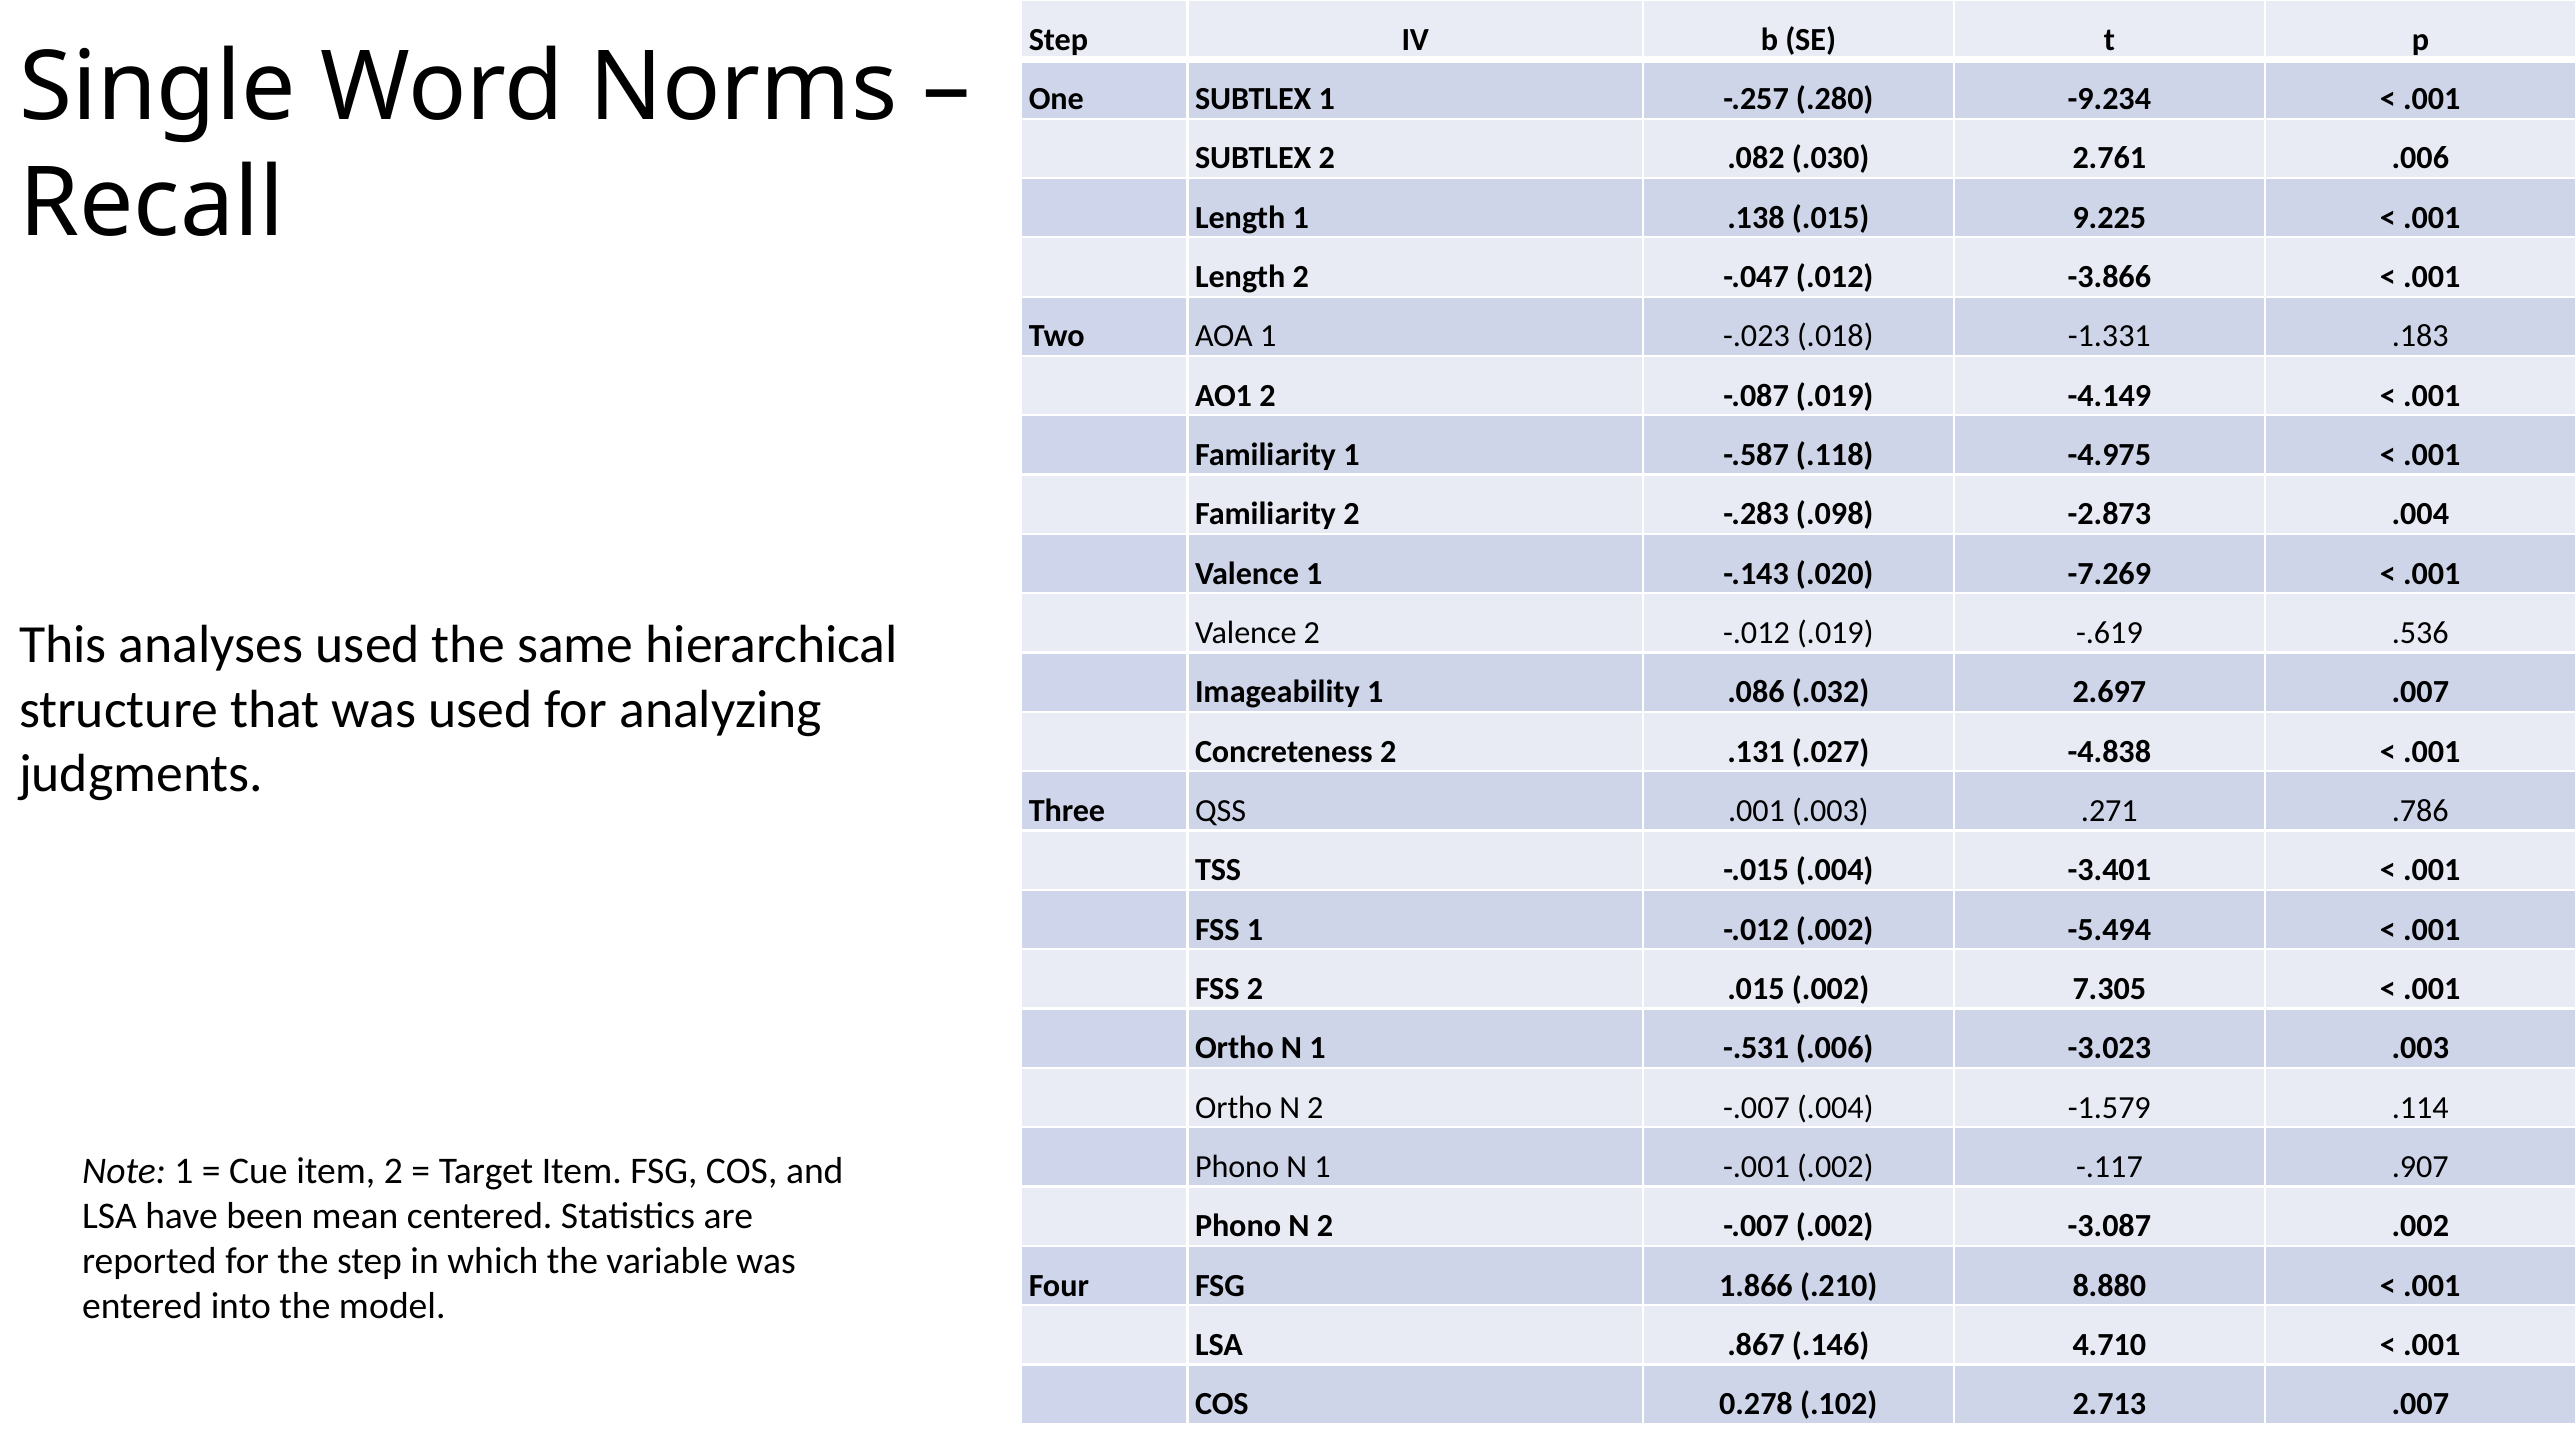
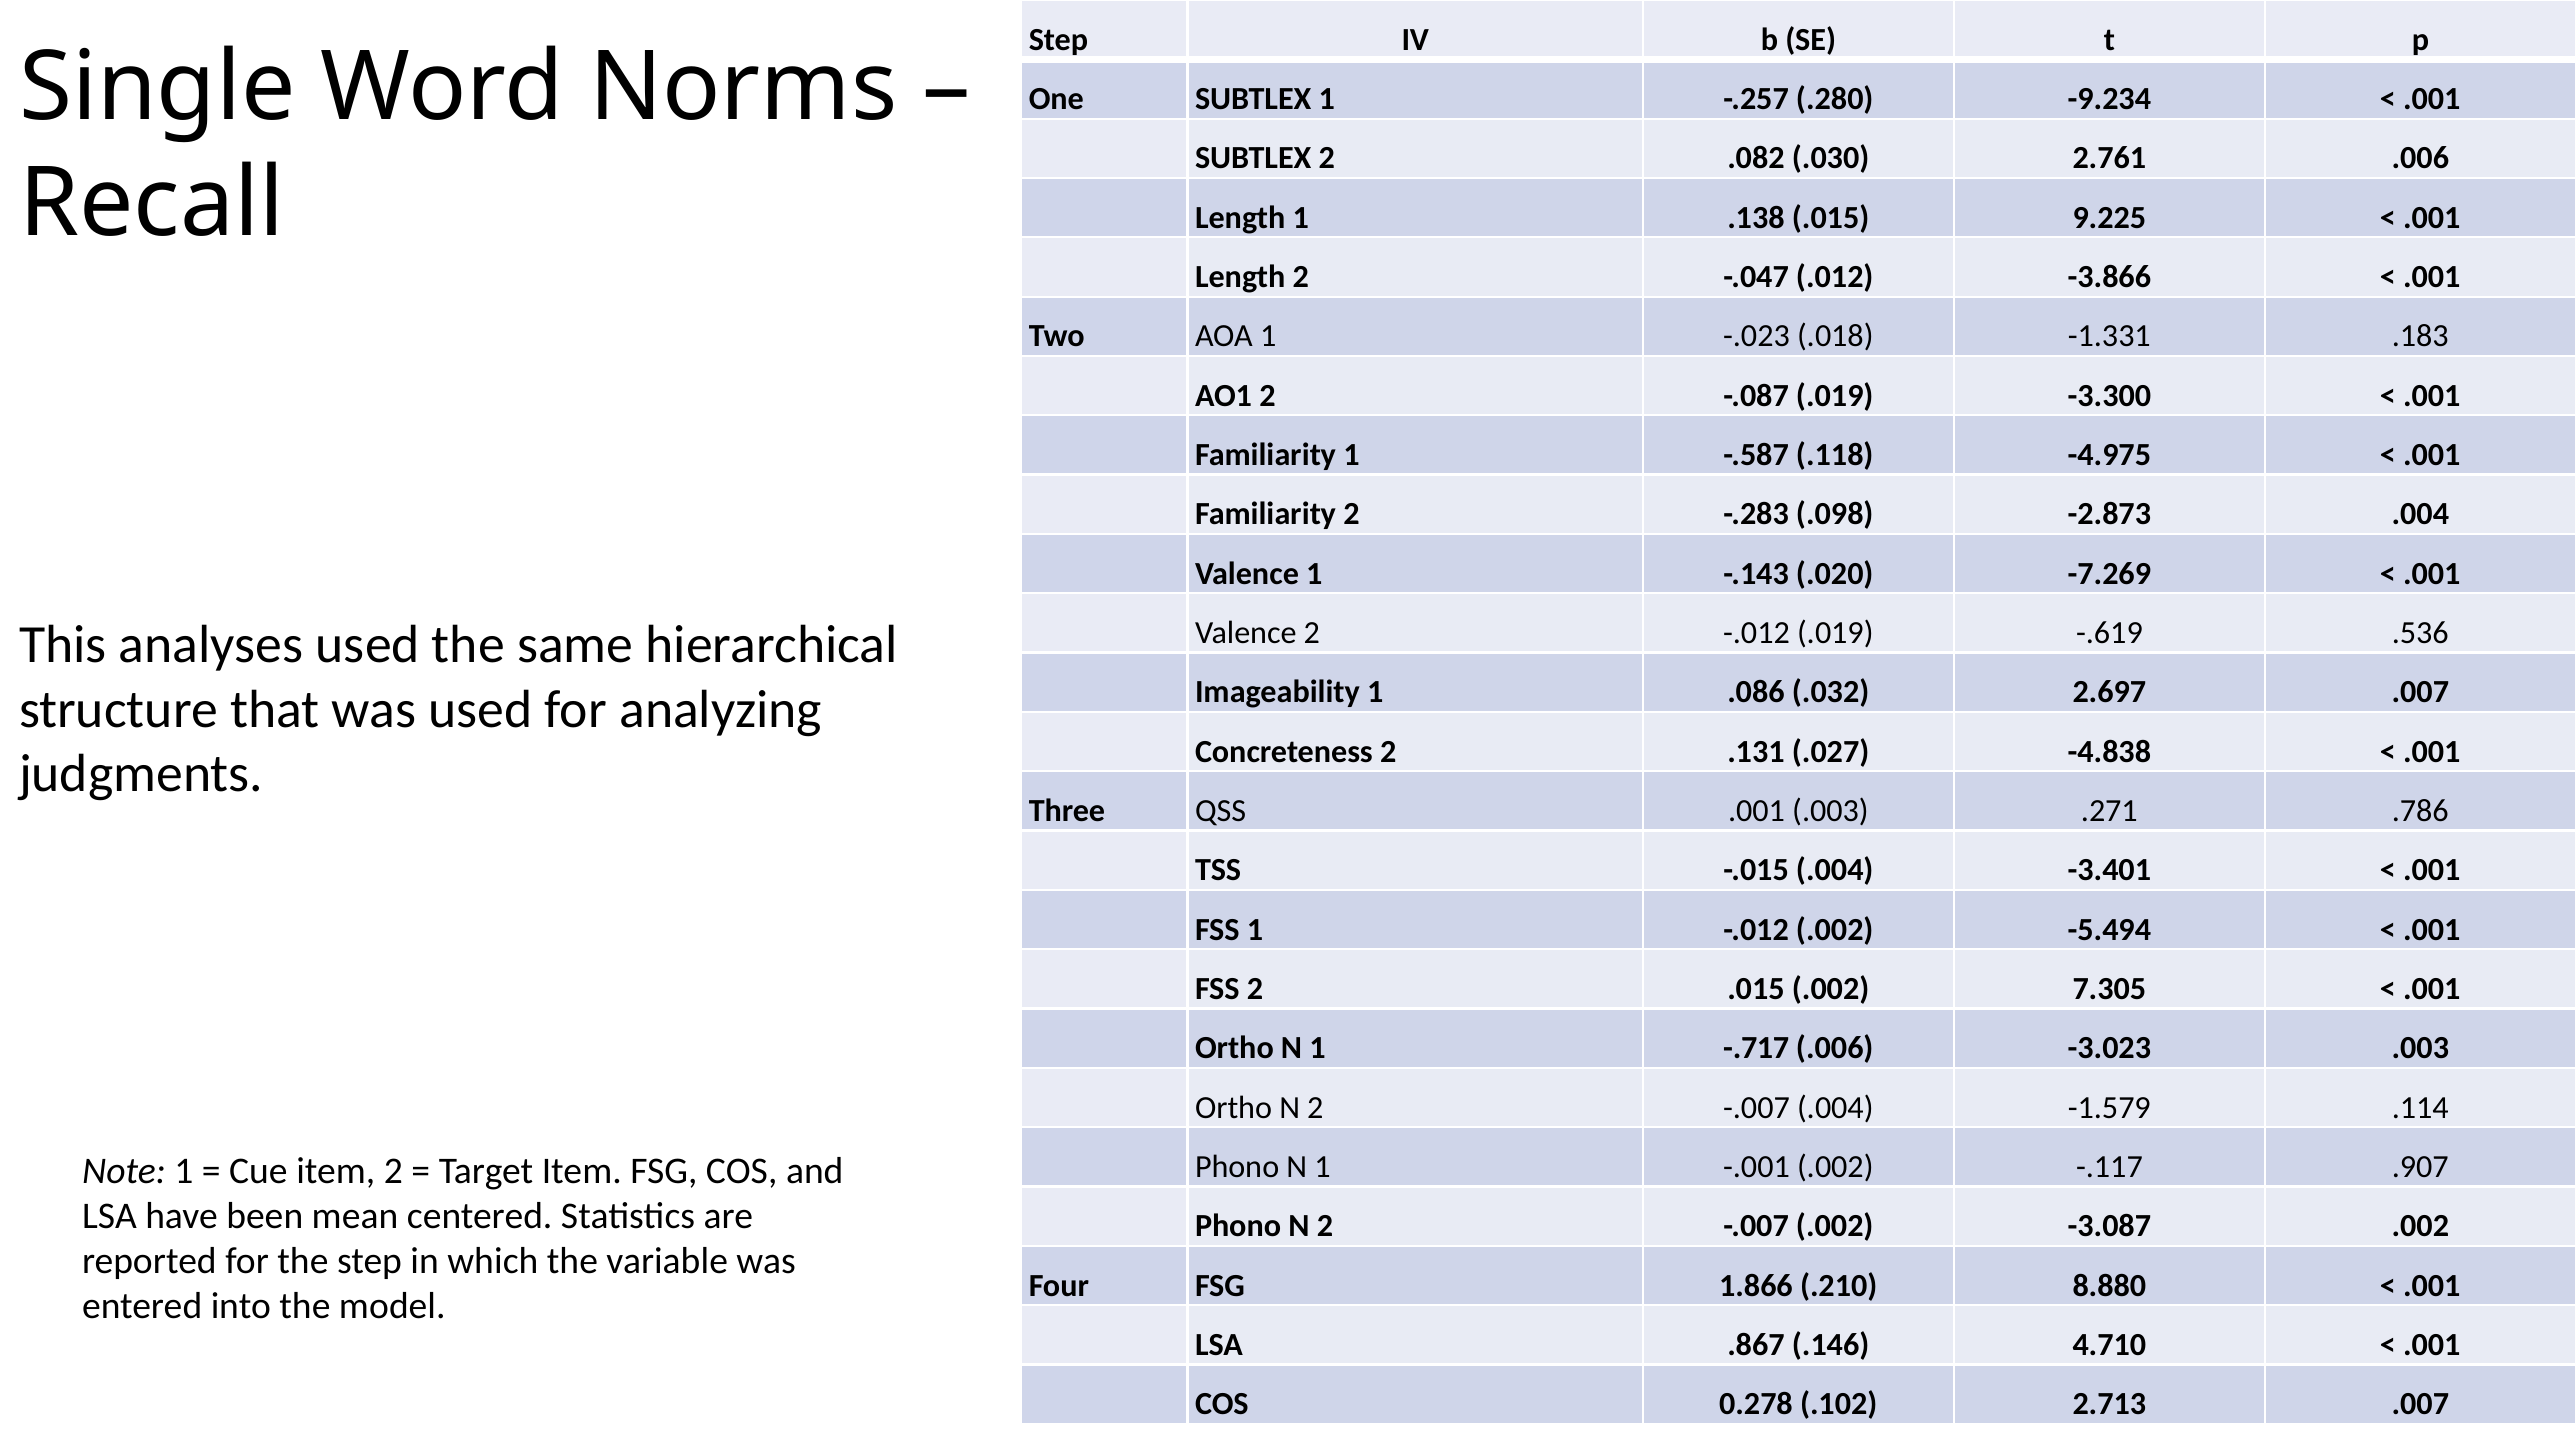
-4.149: -4.149 -> -3.300
-.531: -.531 -> -.717
